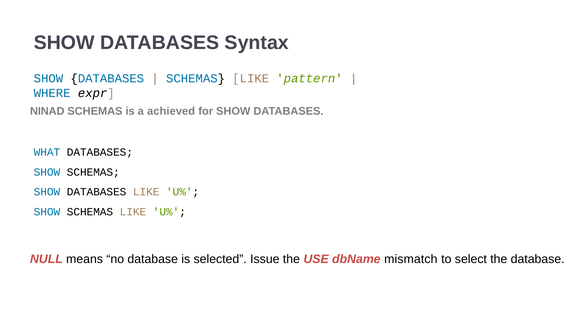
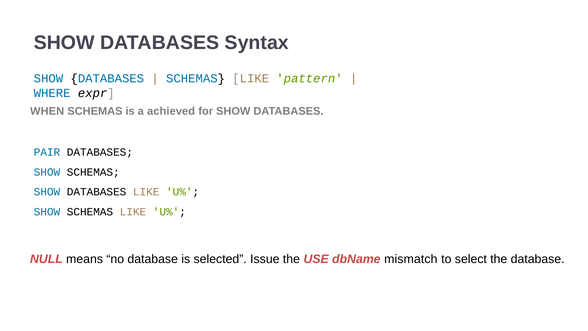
NINAD: NINAD -> WHEN
WHAT: WHAT -> PAIR
